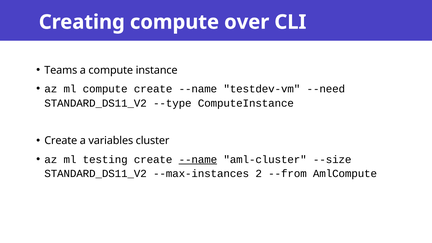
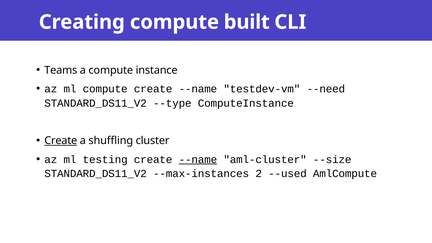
over: over -> built
Create at (61, 141) underline: none -> present
variables: variables -> shuffling
--from: --from -> --used
